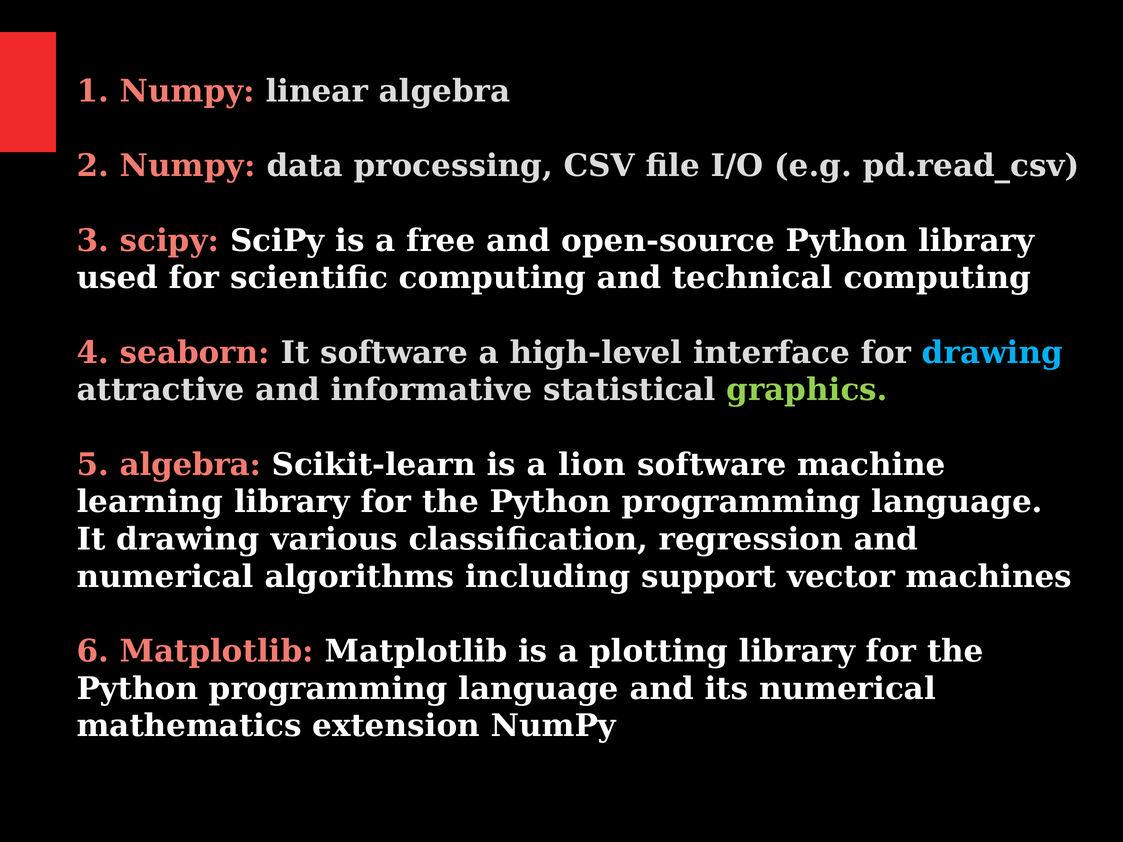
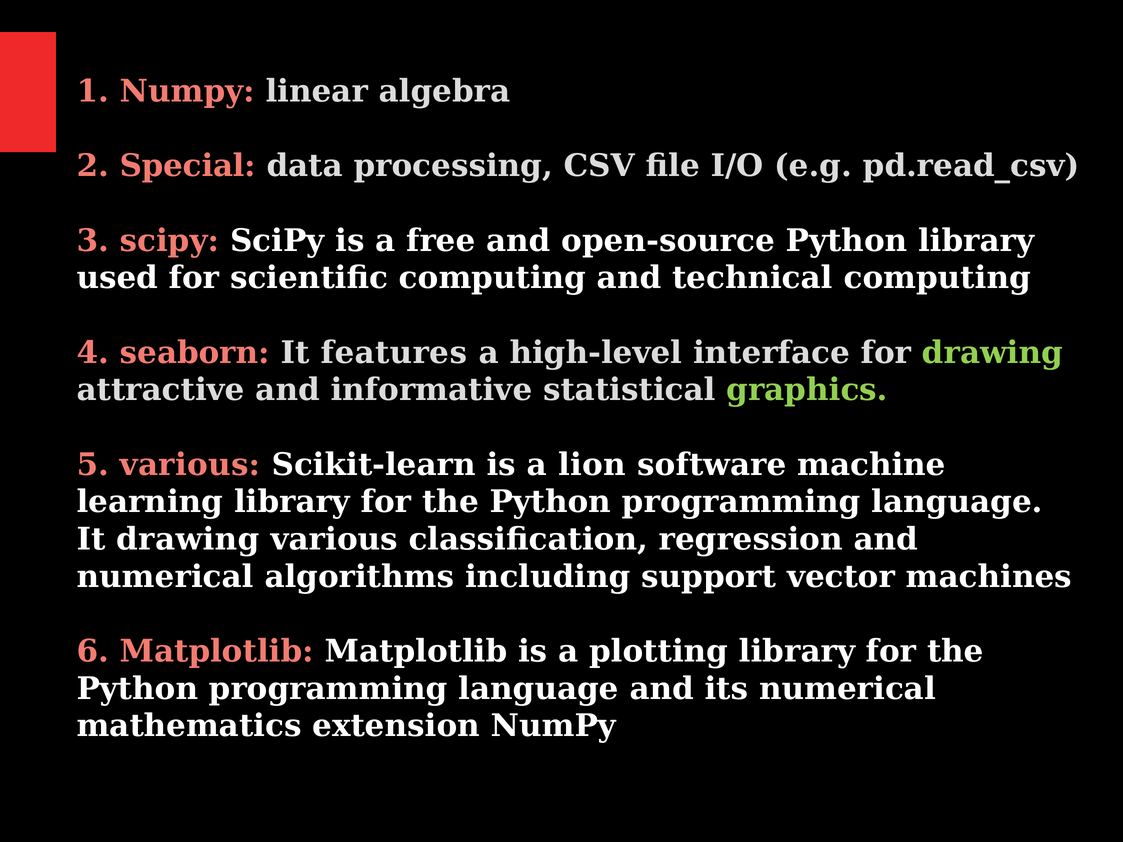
2 Numpy: Numpy -> Special
It software: software -> features
drawing at (992, 353) colour: light blue -> light green
5 algebra: algebra -> various
